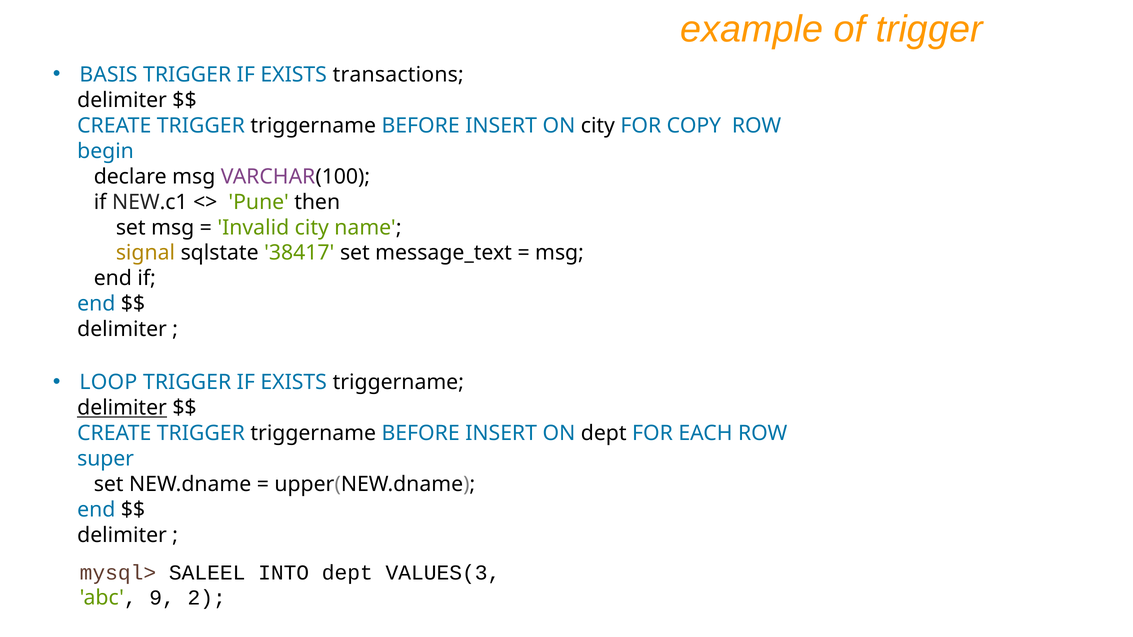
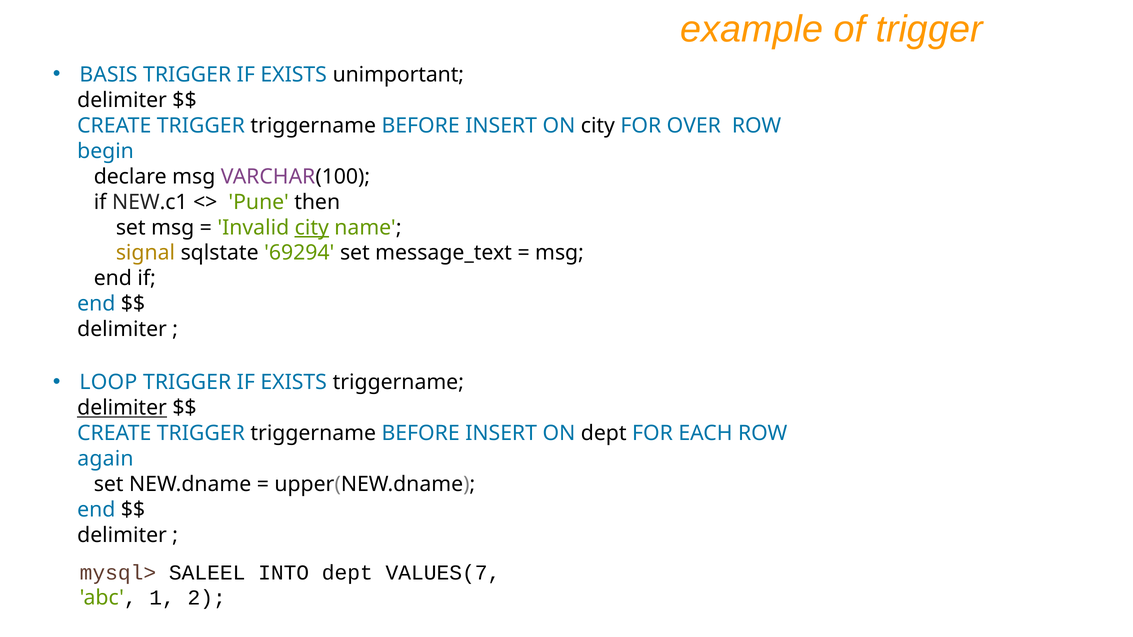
transactions: transactions -> unimportant
COPY: COPY -> OVER
city at (312, 228) underline: none -> present
38417: 38417 -> 69294
super: super -> again
VALUES(3: VALUES(3 -> VALUES(7
9: 9 -> 1
